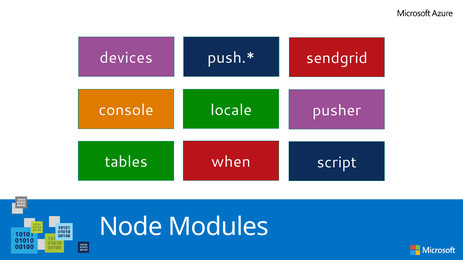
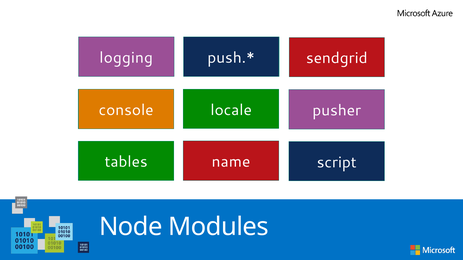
devices: devices -> logging
when: when -> name
